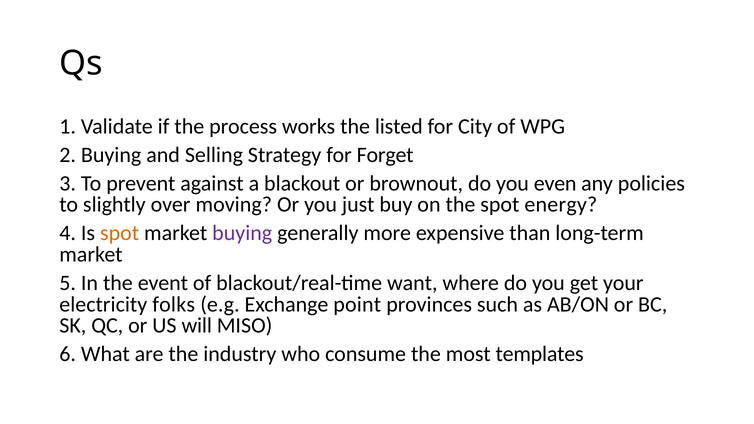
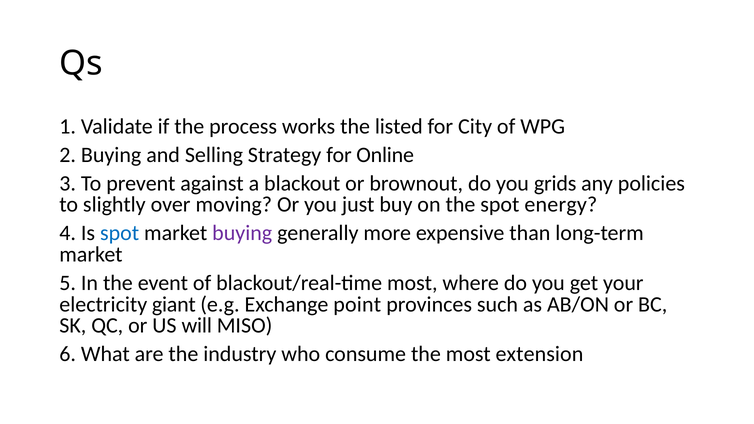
Forget: Forget -> Online
even: even -> grids
spot at (120, 233) colour: orange -> blue
blackout/real-time want: want -> most
folks: folks -> giant
templates: templates -> extension
